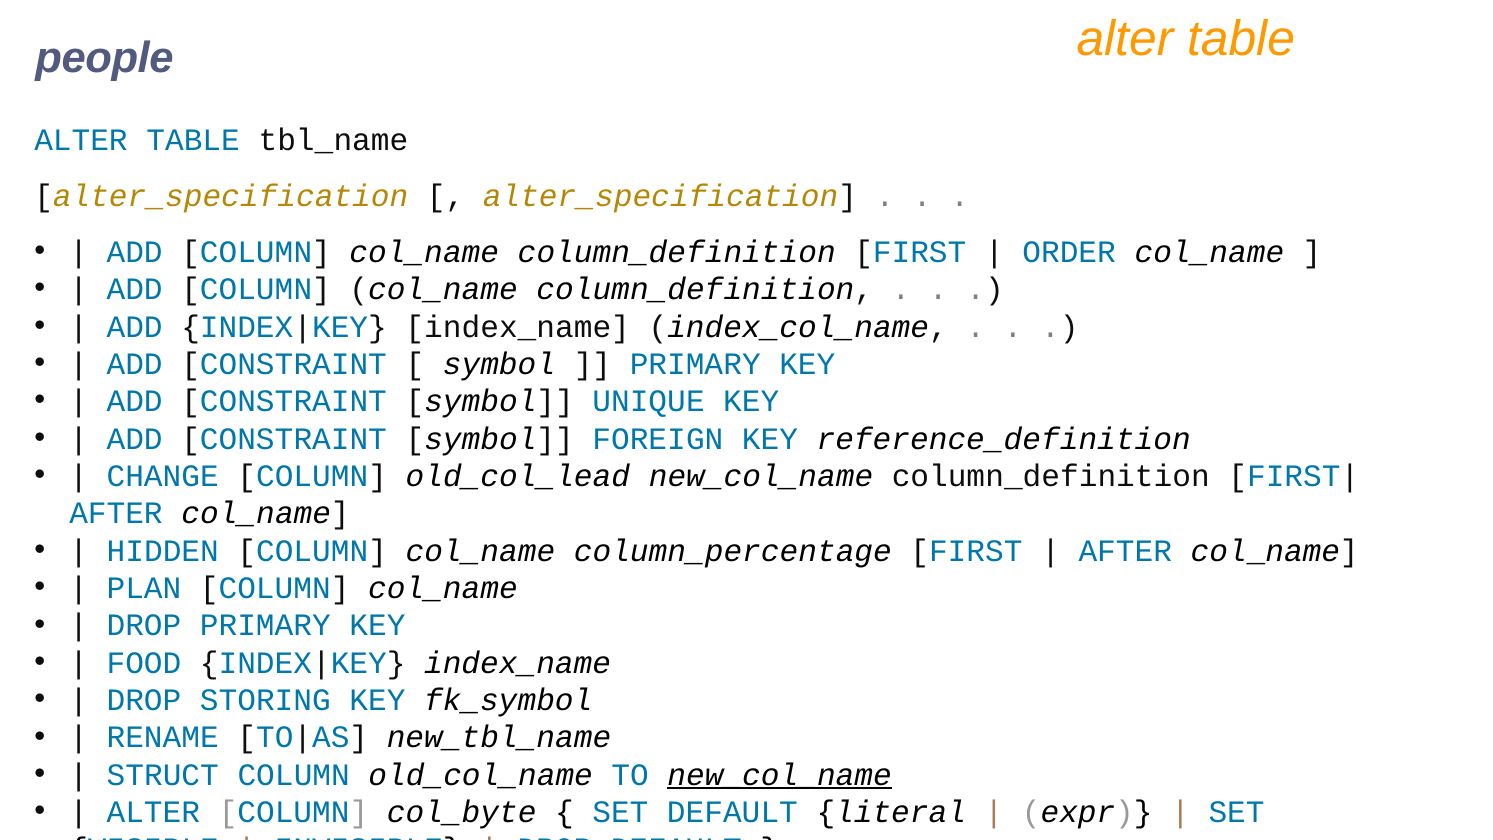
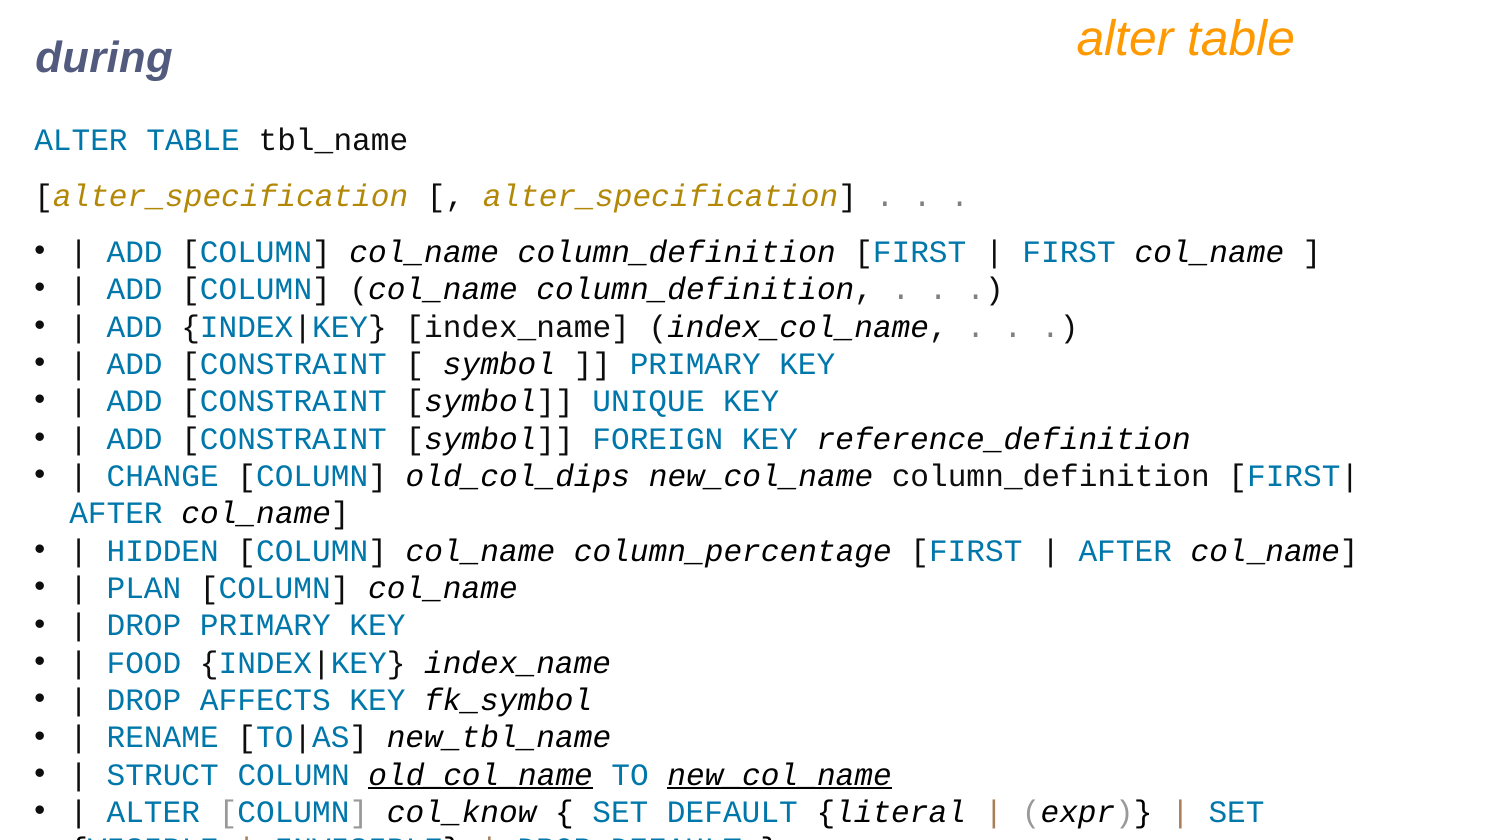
people: people -> during
ORDER at (1069, 252): ORDER -> FIRST
old_col_lead: old_col_lead -> old_col_dips
STORING: STORING -> AFFECTS
old_col_name underline: none -> present
col_byte: col_byte -> col_know
